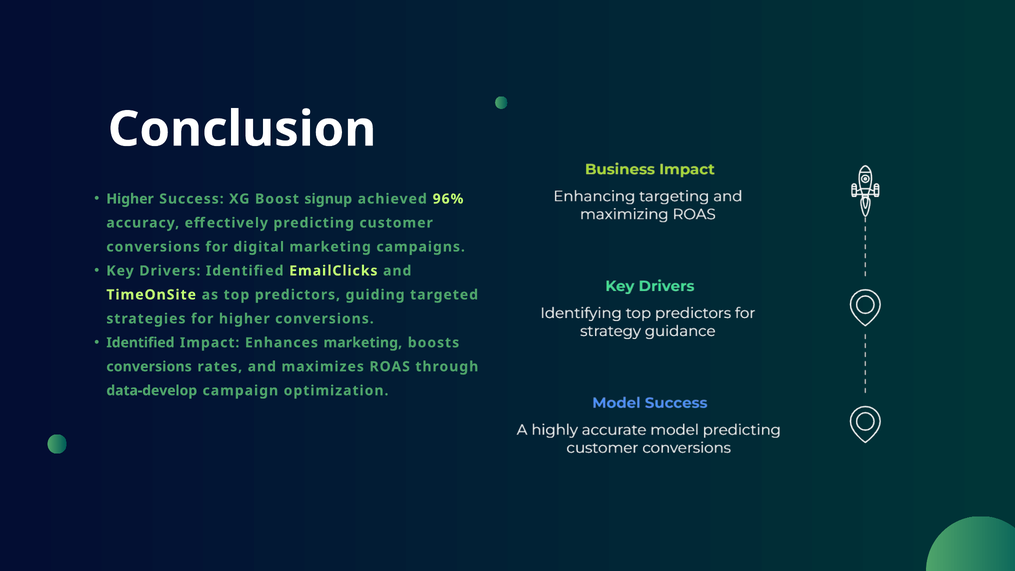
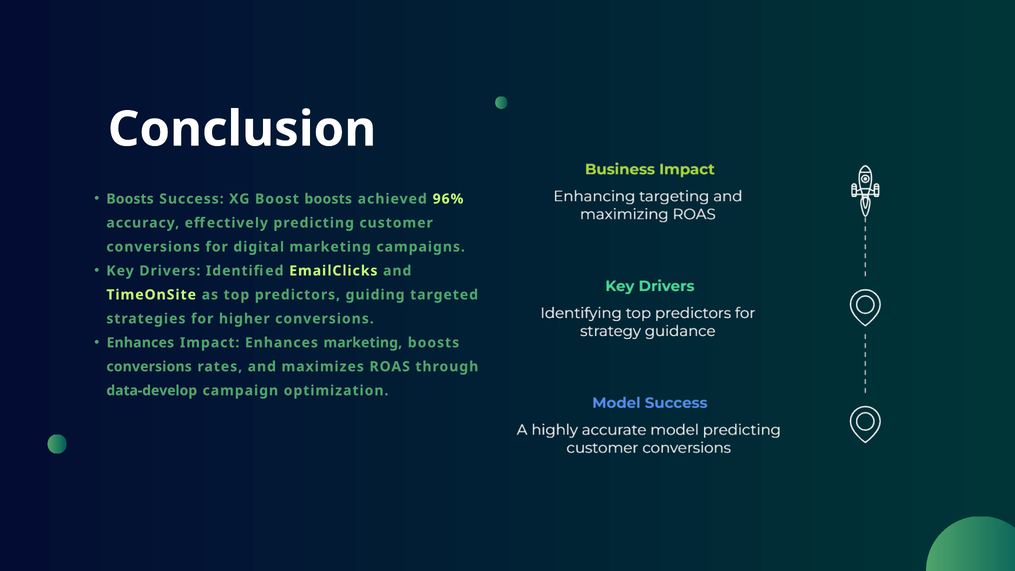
Higher at (130, 199): Higher -> Boosts
Boost signup: signup -> boosts
Identified at (140, 343): Identified -> Enhances
